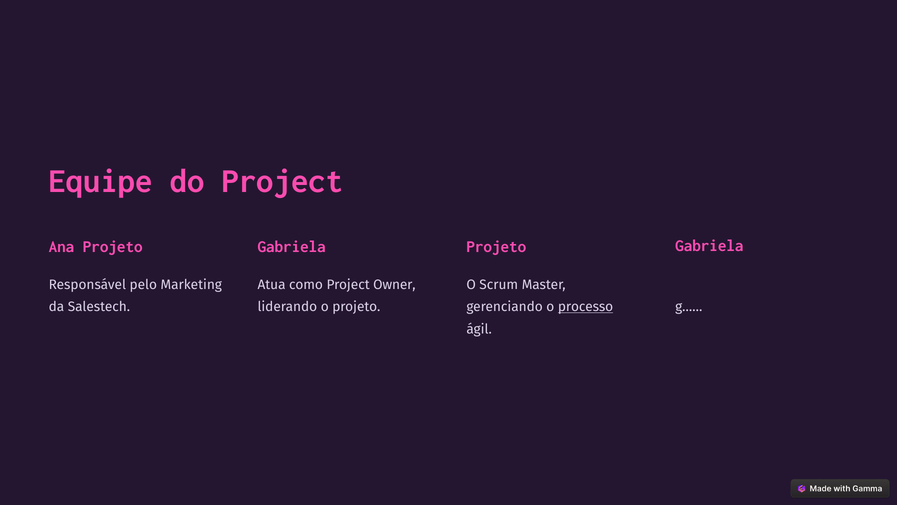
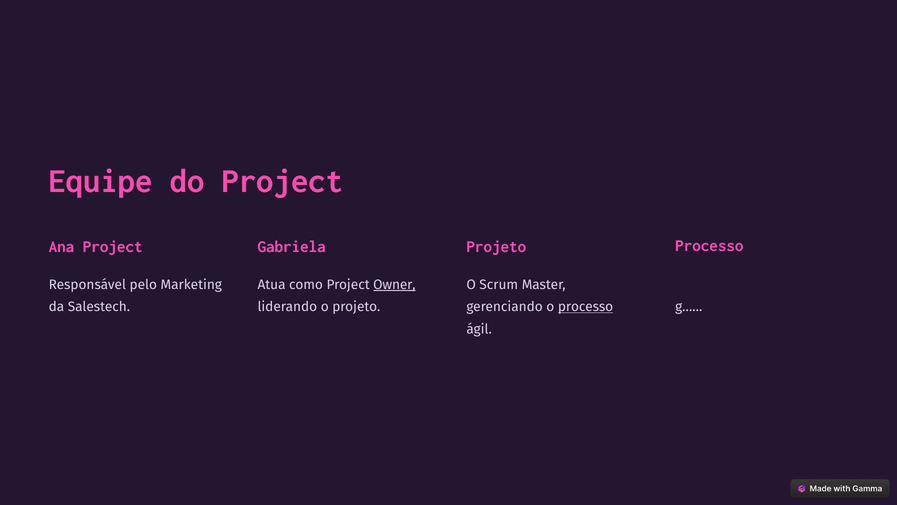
Gabriela at (709, 245): Gabriela -> Processo
Ana Projeto: Projeto -> Project
Owner underline: none -> present
